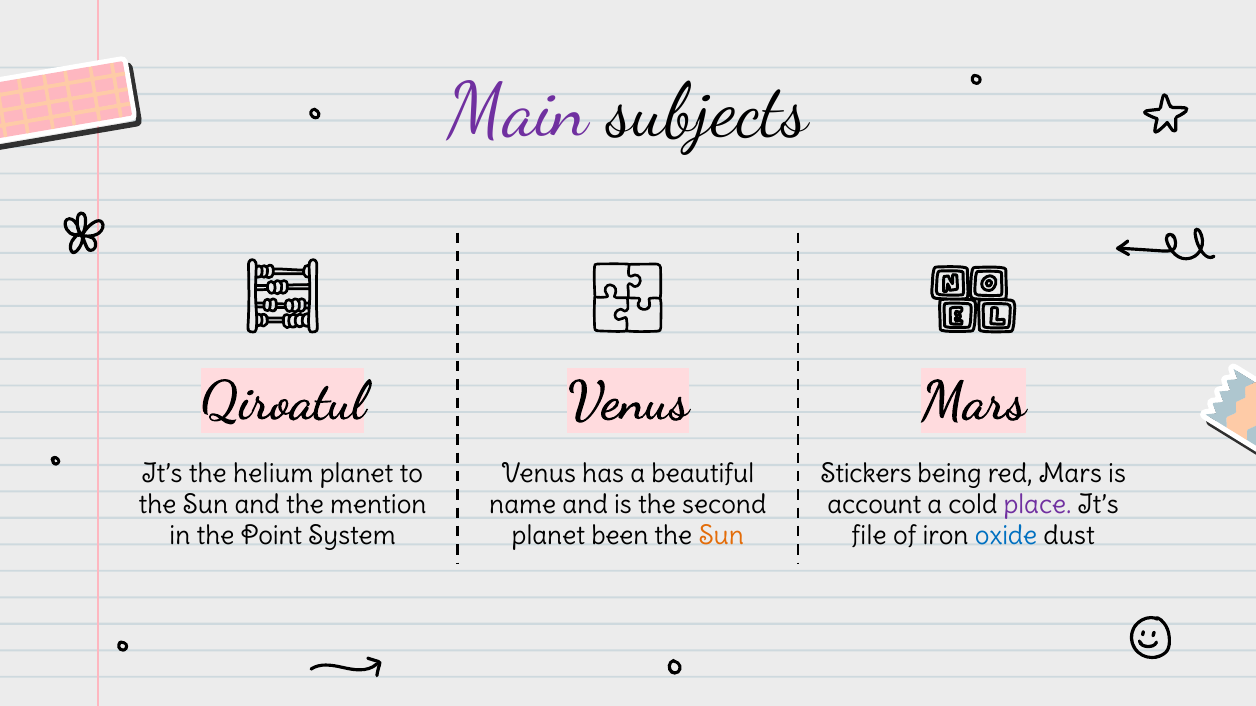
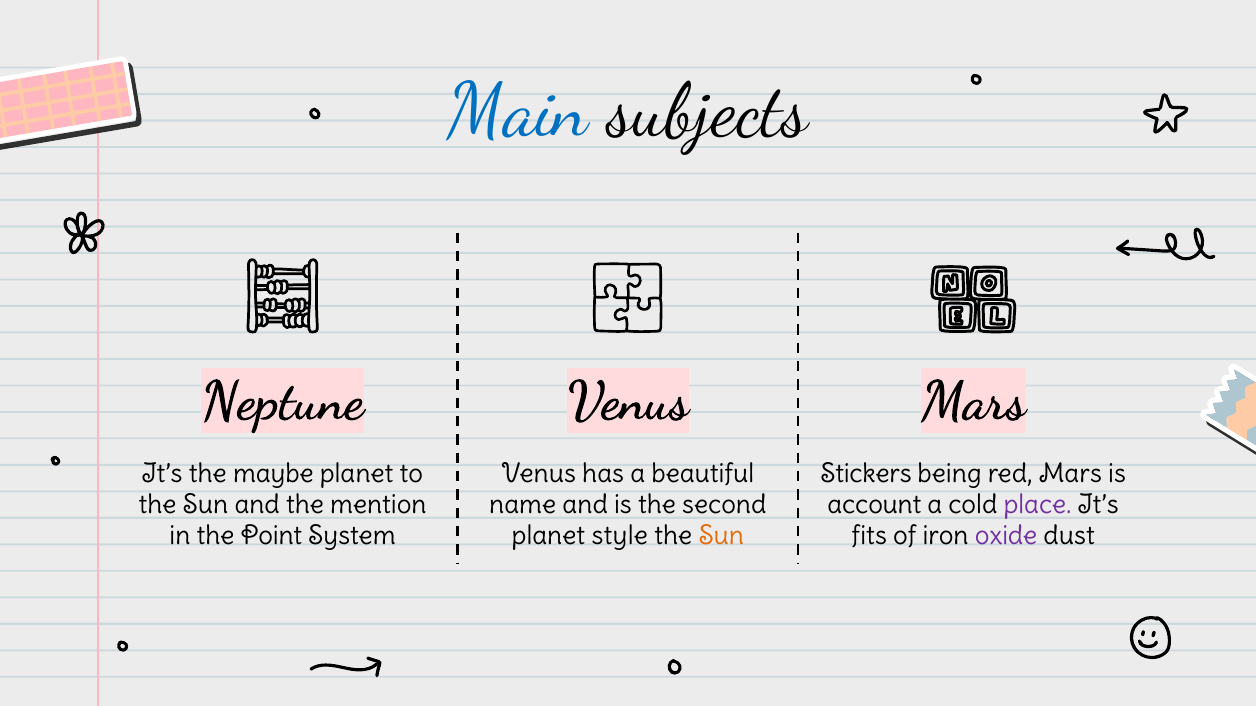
Main colour: purple -> blue
Qiroatul: Qiroatul -> Neptune
helium: helium -> maybe
been: been -> style
file: file -> fits
oxide colour: blue -> purple
